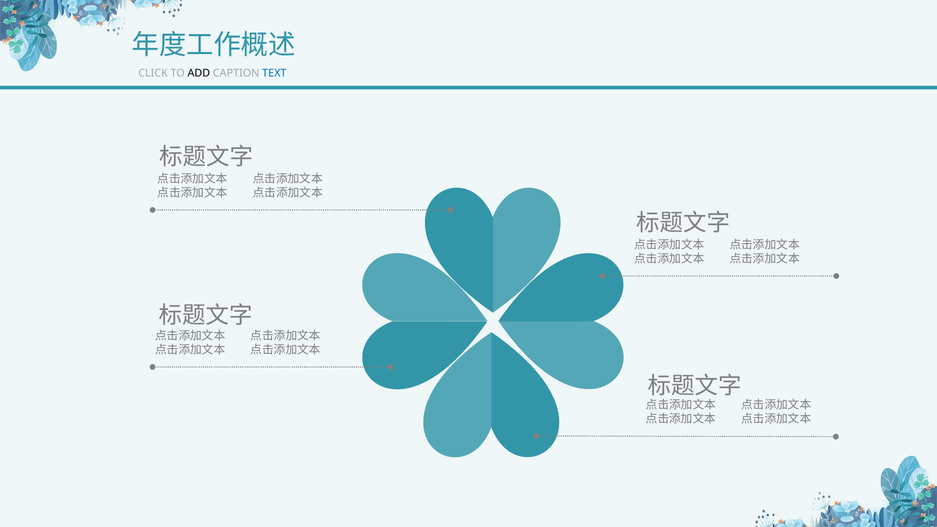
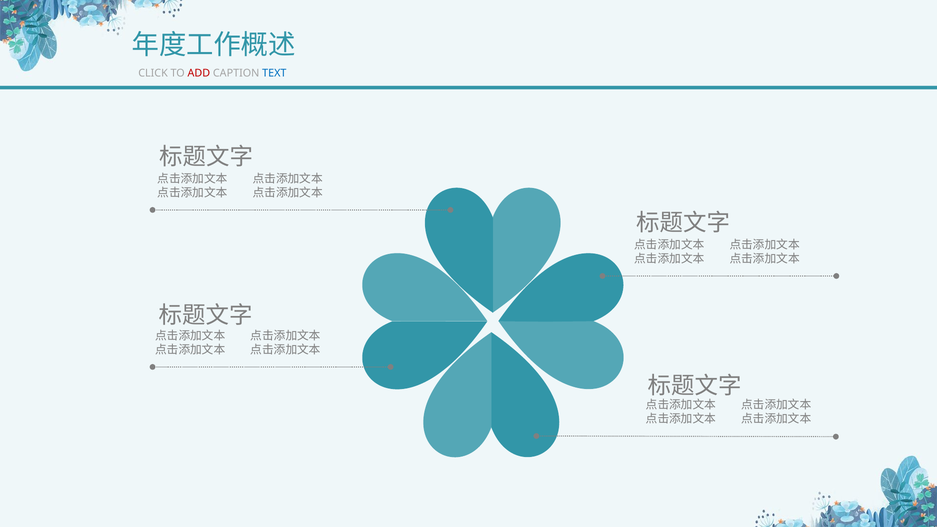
ADD colour: black -> red
